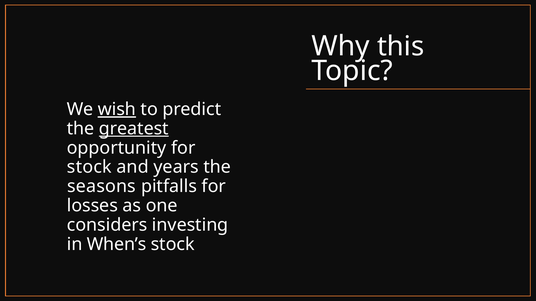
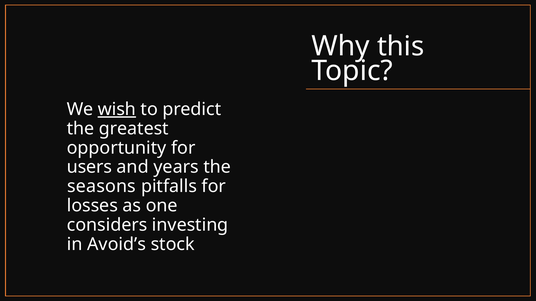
greatest underline: present -> none
stock at (89, 167): stock -> users
When’s: When’s -> Avoid’s
